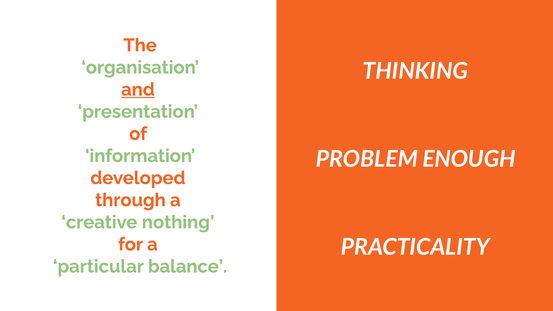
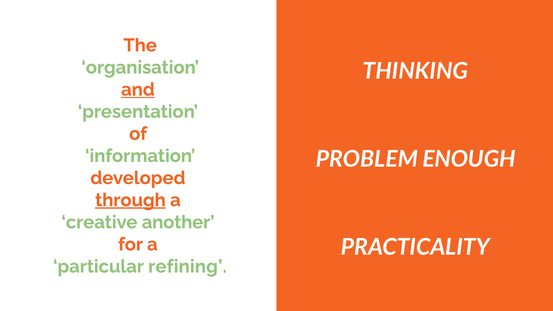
through underline: none -> present
nothing: nothing -> another
balance: balance -> refining
